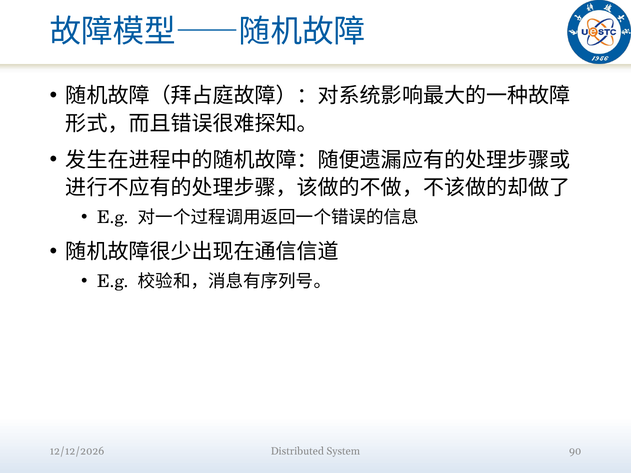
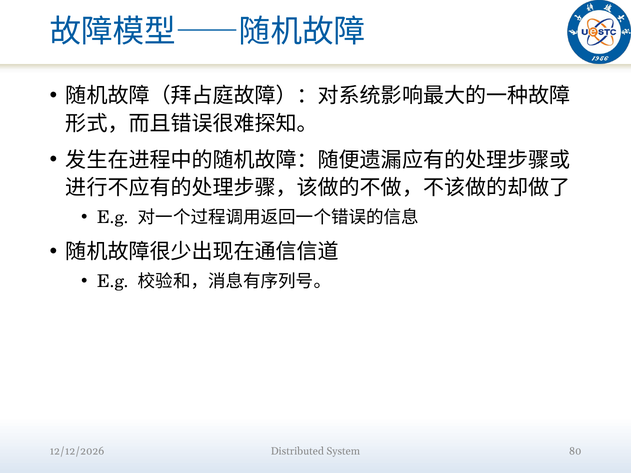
90: 90 -> 80
